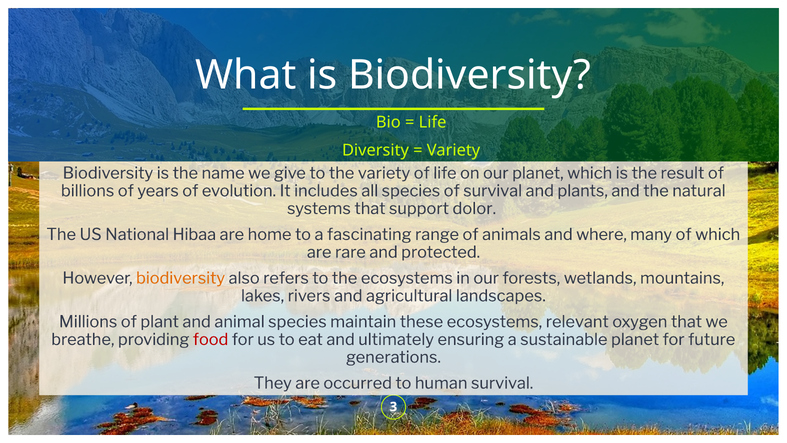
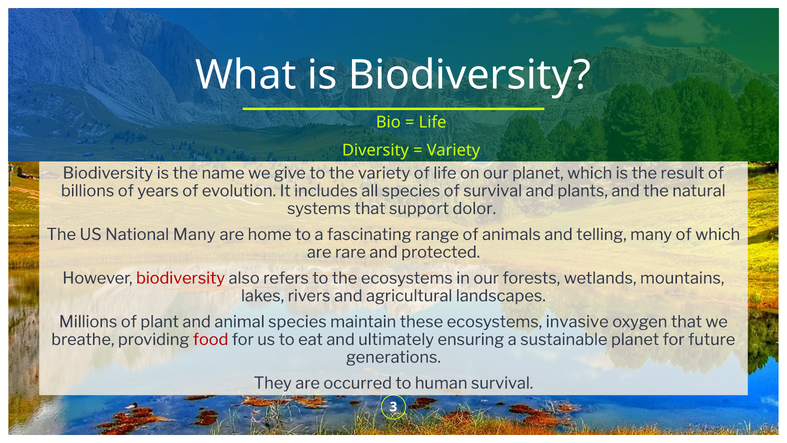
National Hibaa: Hibaa -> Many
where: where -> telling
biodiversity at (181, 278) colour: orange -> red
relevant: relevant -> invasive
